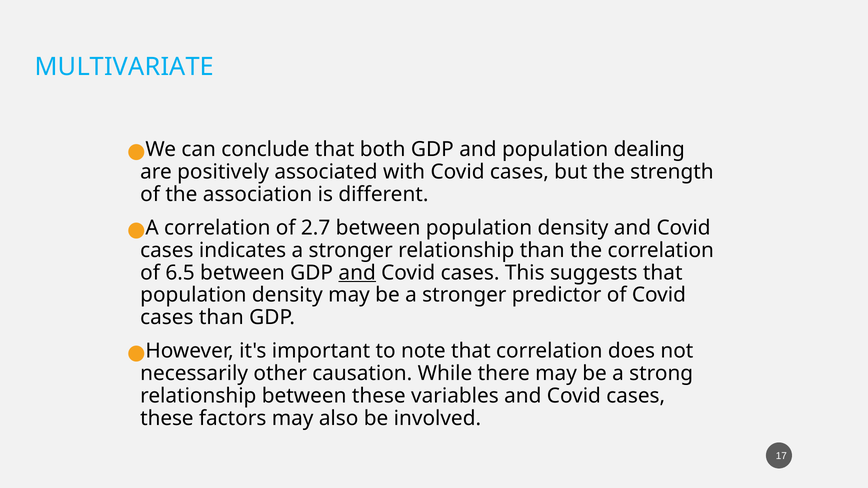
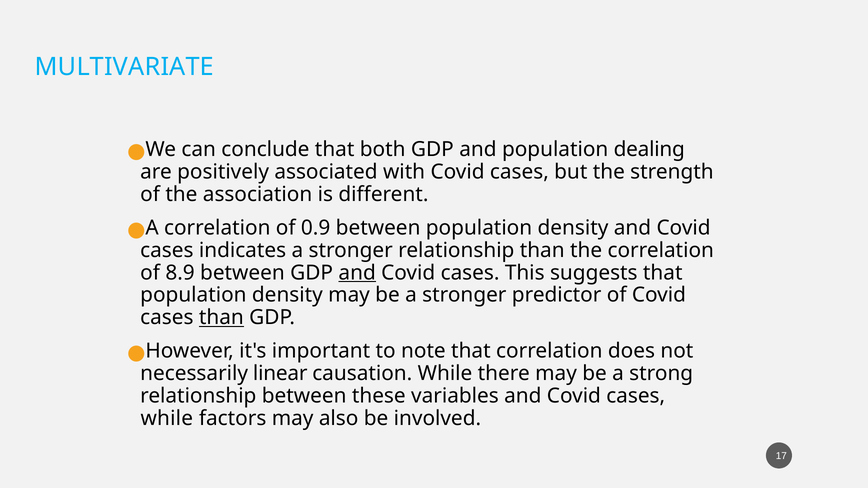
2.7: 2.7 -> 0.9
6.5: 6.5 -> 8.9
than at (221, 318) underline: none -> present
other: other -> linear
these at (167, 418): these -> while
